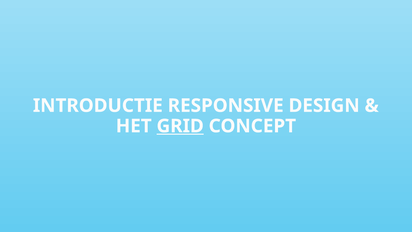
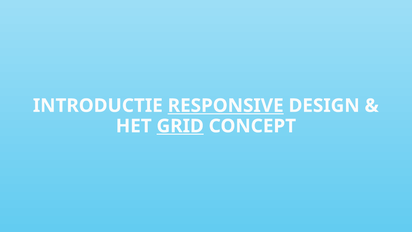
RESPONSIVE underline: none -> present
